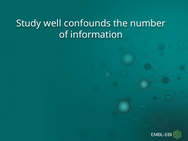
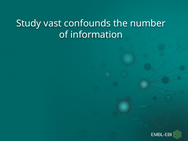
well: well -> vast
